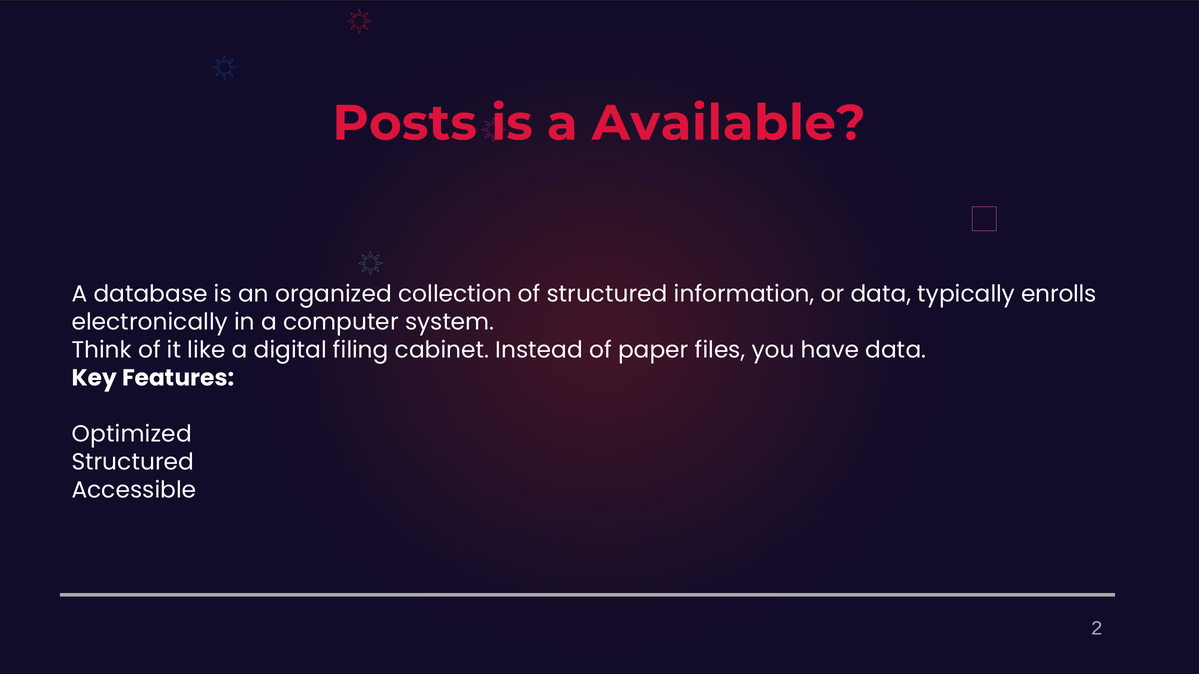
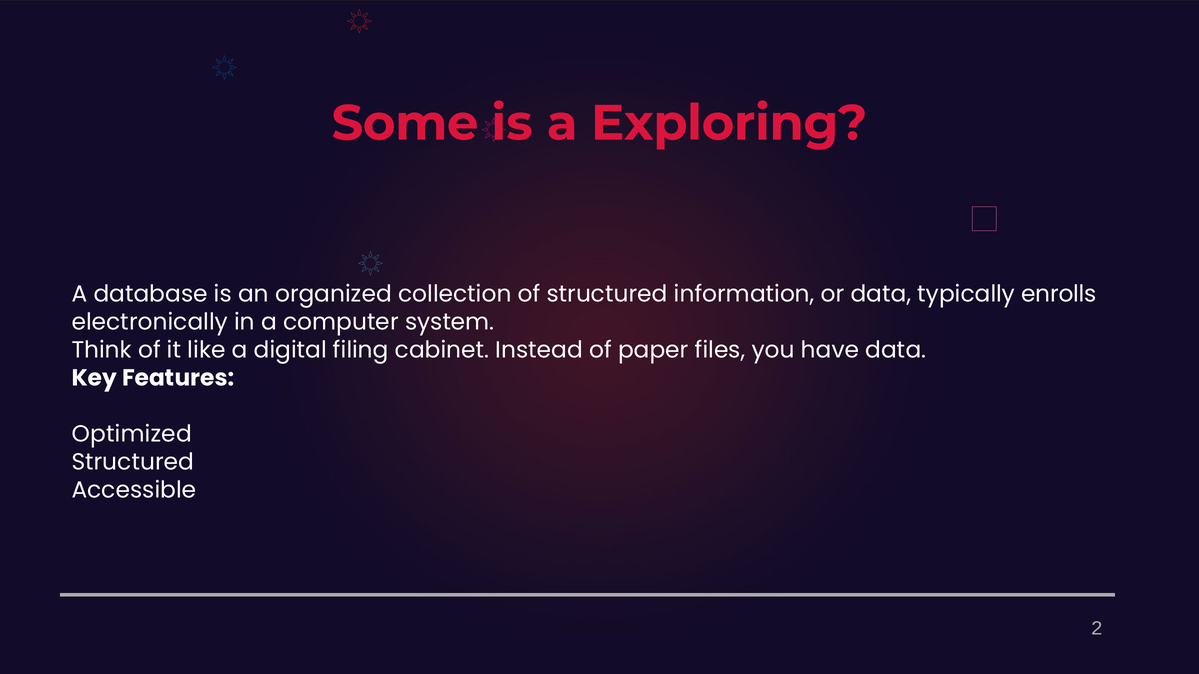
Posts: Posts -> Some
Available: Available -> Exploring
